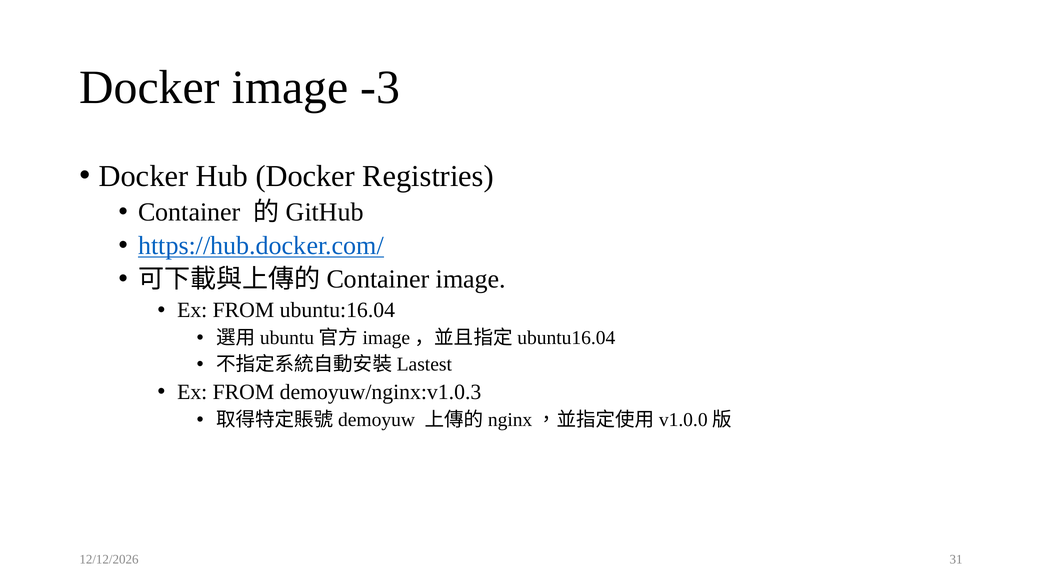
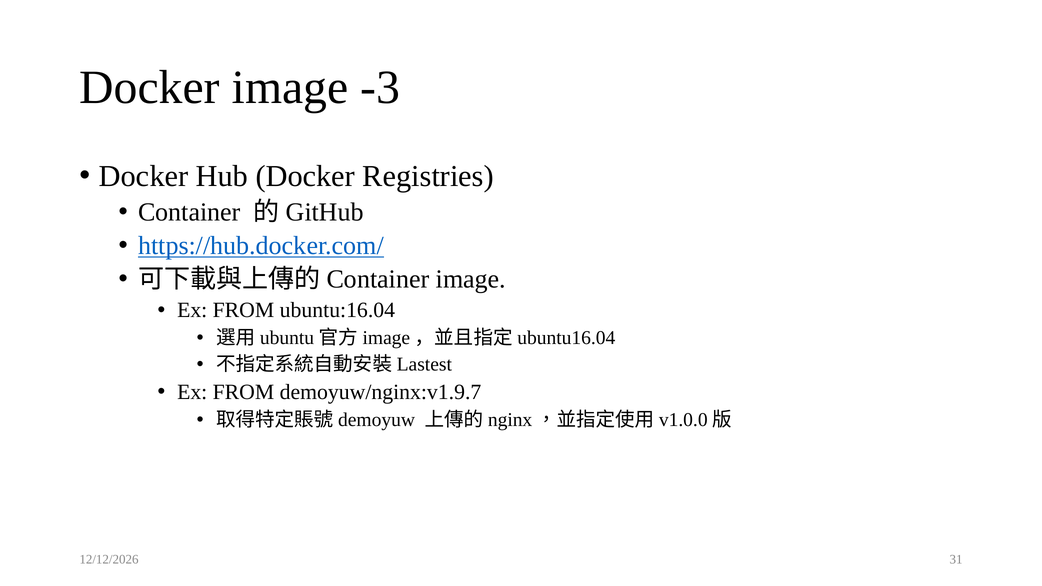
demoyuw/nginx:v1.0.3: demoyuw/nginx:v1.0.3 -> demoyuw/nginx:v1.9.7
